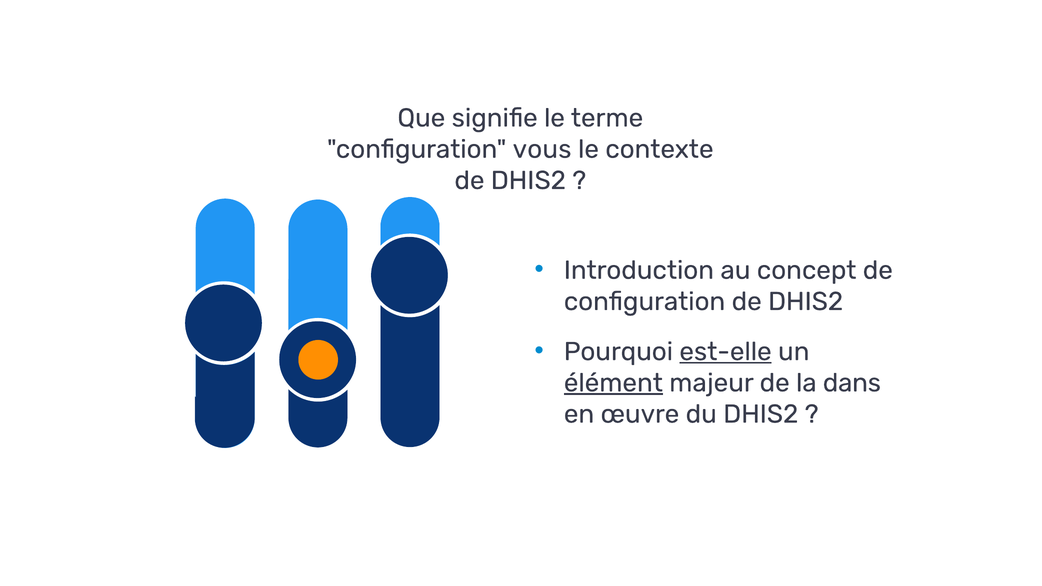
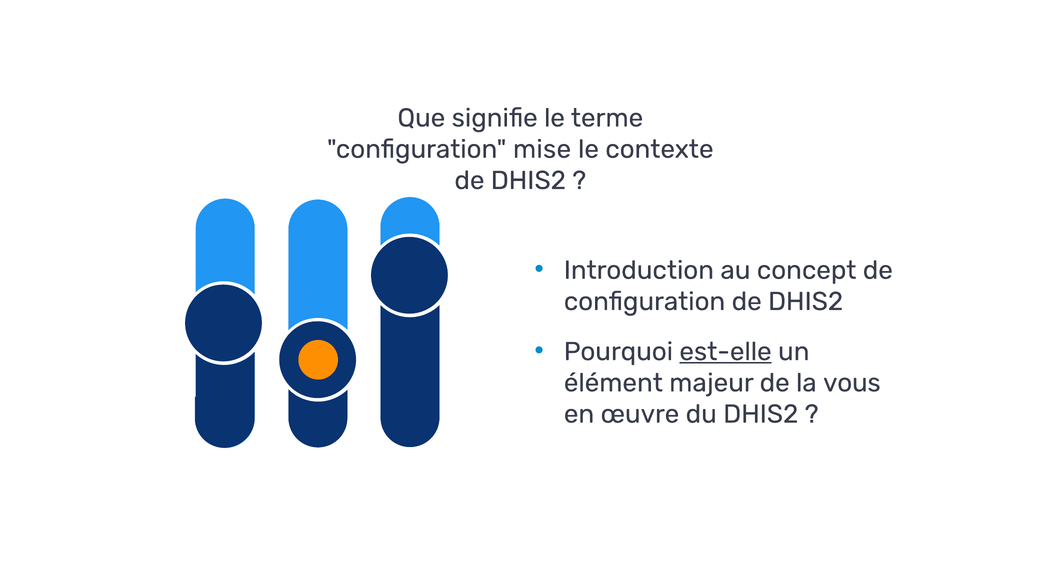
vous: vous -> mise
élément underline: present -> none
dans: dans -> vous
